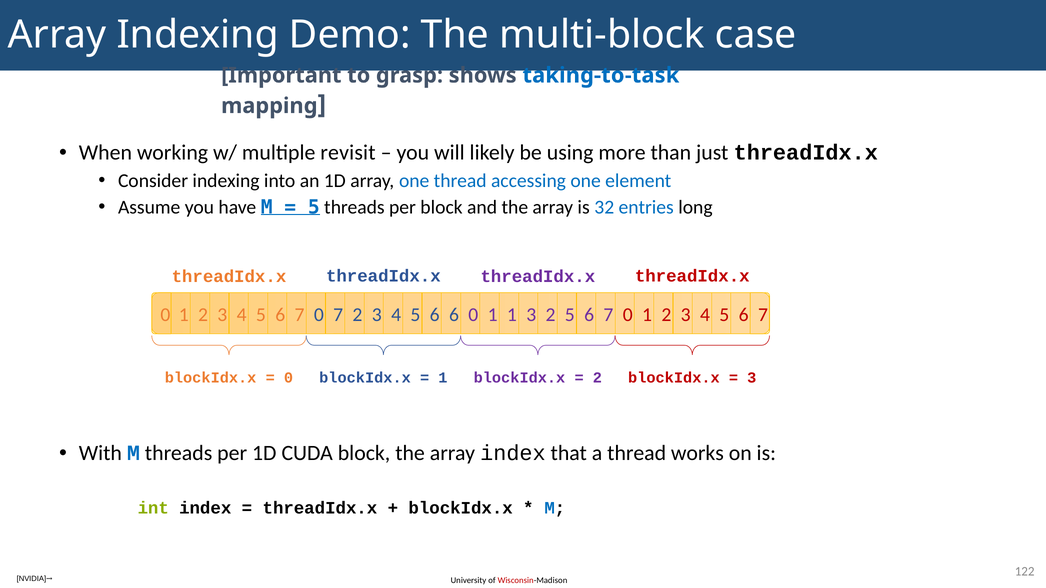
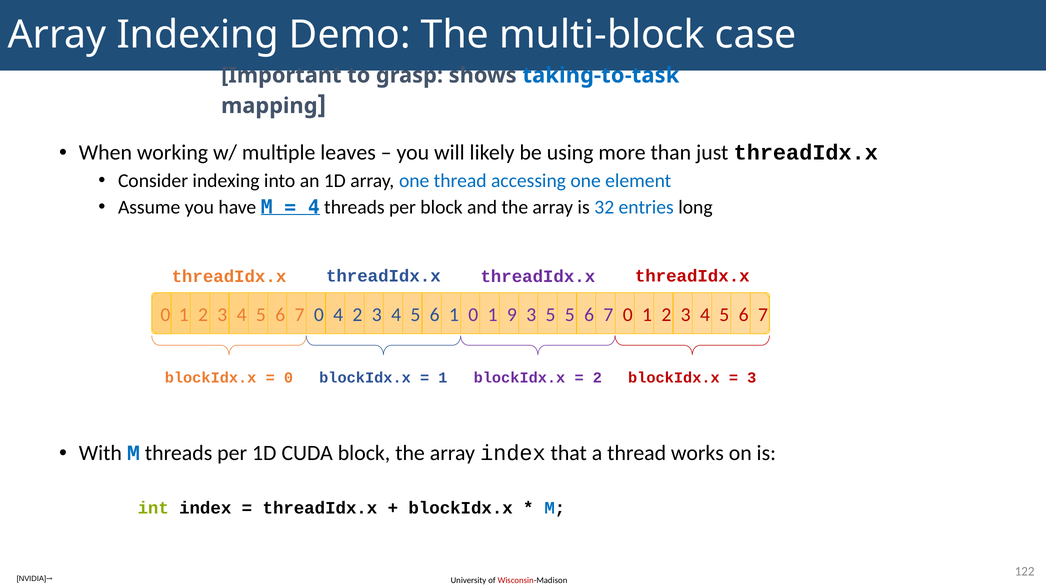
revisit: revisit -> leaves
5 at (314, 207): 5 -> 4
0 7: 7 -> 4
6 6: 6 -> 1
1 1: 1 -> 9
3 2: 2 -> 5
